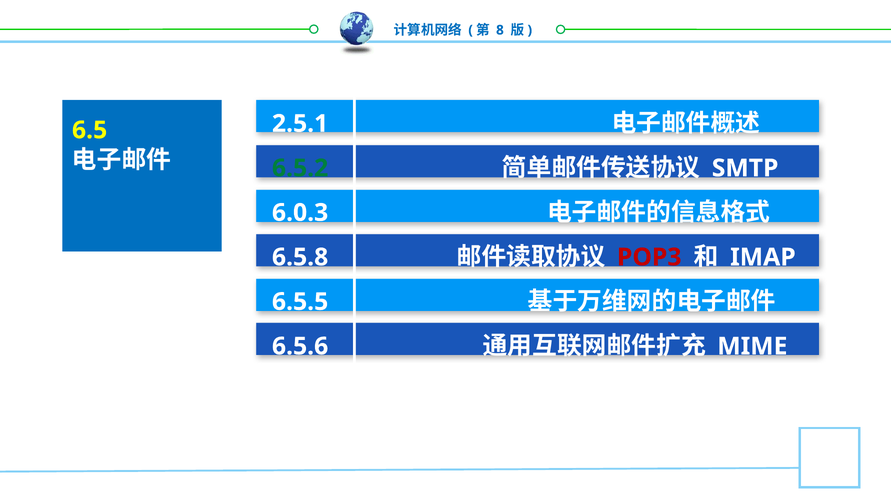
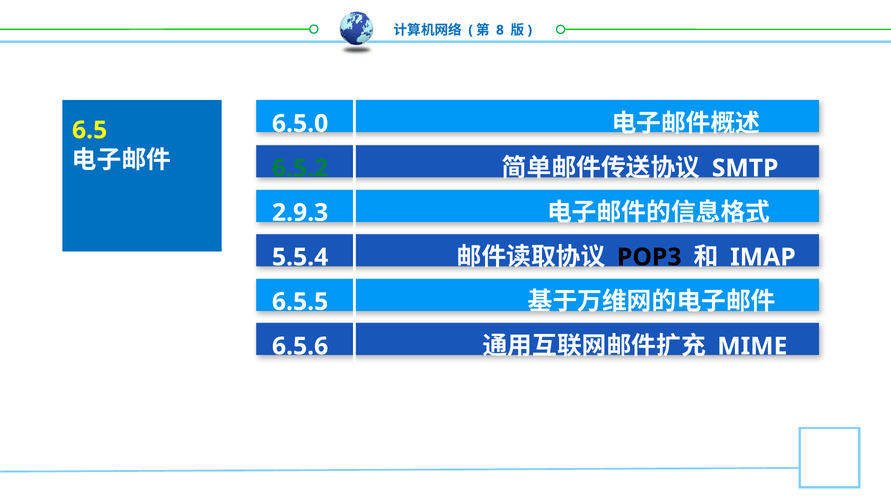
2.5.1: 2.5.1 -> 6.5.0
6.0.3: 6.0.3 -> 2.9.3
6.5.8: 6.5.8 -> 5.5.4
POP3 colour: red -> black
